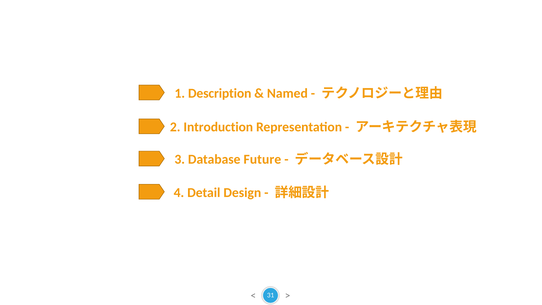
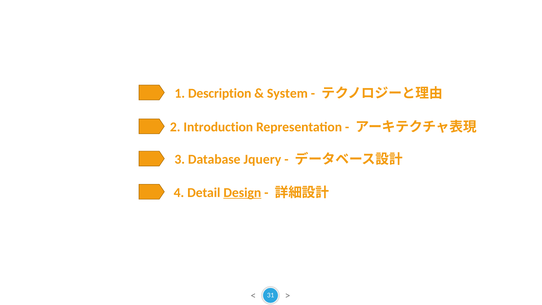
Named: Named -> System
Future: Future -> Jquery
Design underline: none -> present
